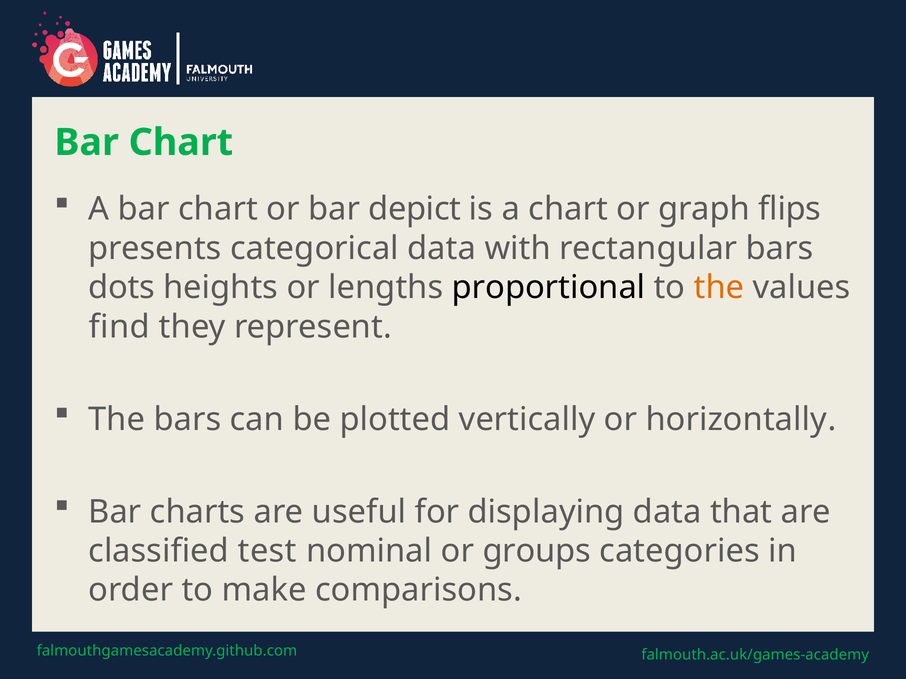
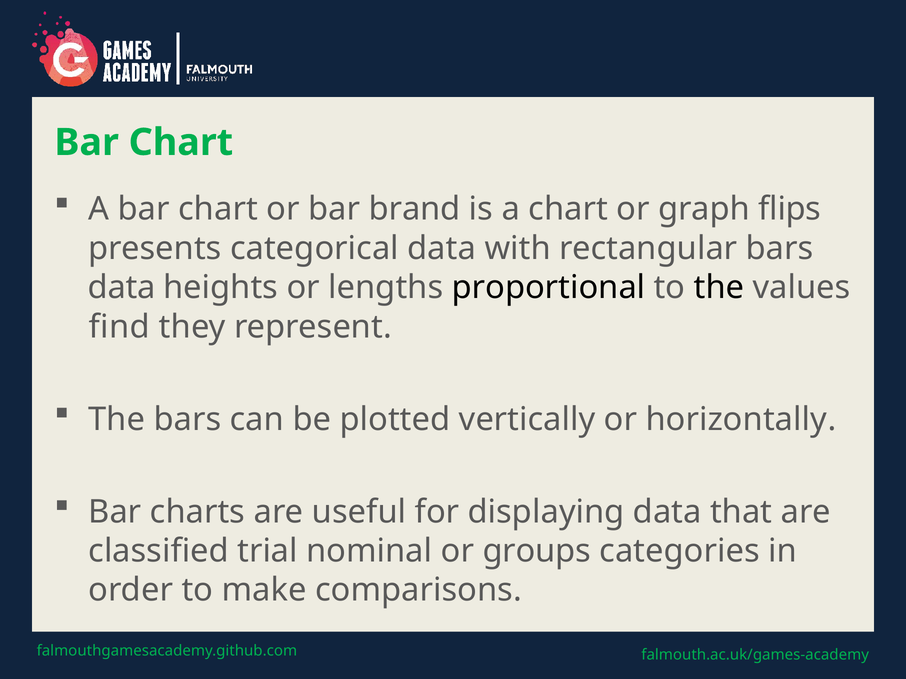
depict: depict -> brand
dots at (122, 288): dots -> data
the at (719, 288) colour: orange -> black
test: test -> trial
